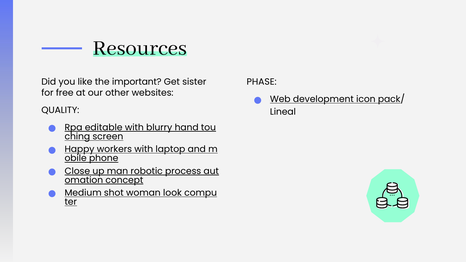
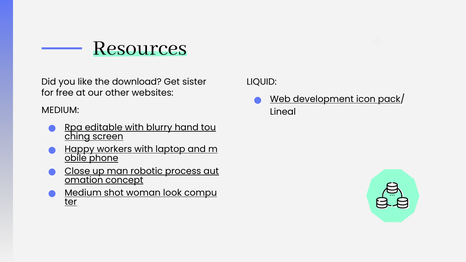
important: important -> download
PHASE: PHASE -> LIQUID
QUALITY at (60, 110): QUALITY -> MEDIUM
